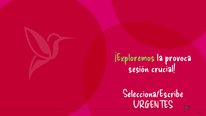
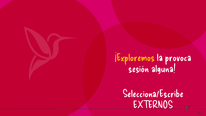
¡Exploremos colour: light green -> yellow
crucial: crucial -> alguna
URGENTES: URGENTES -> EXTERNOS
